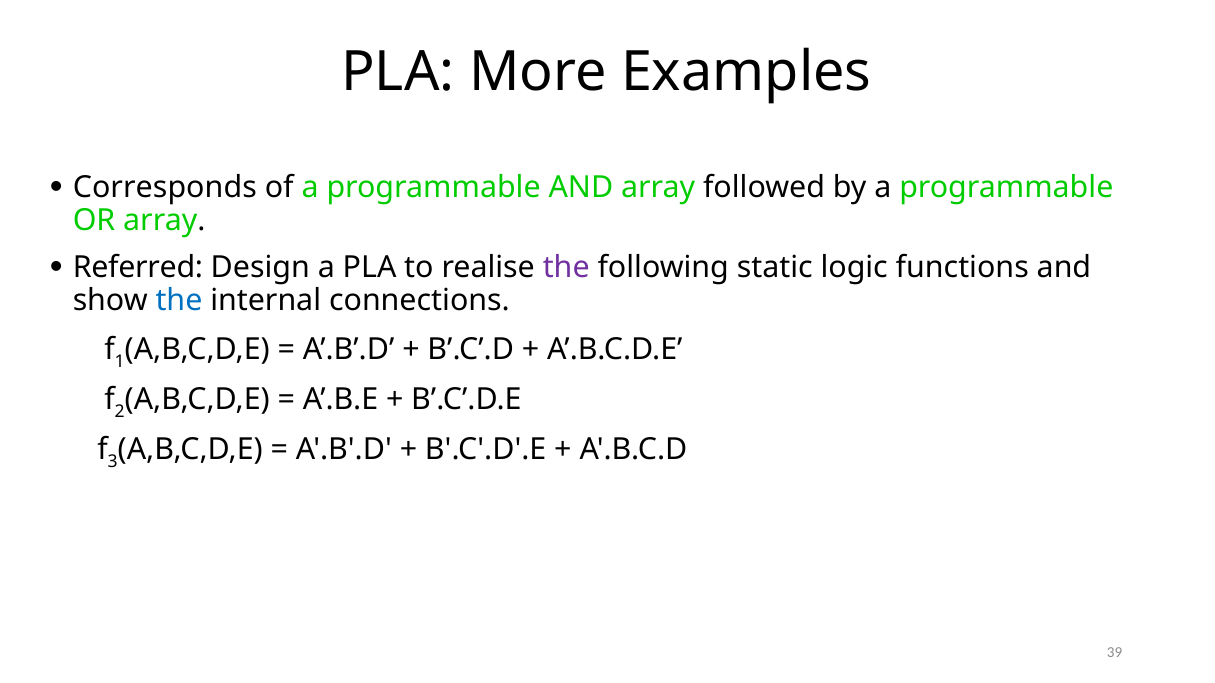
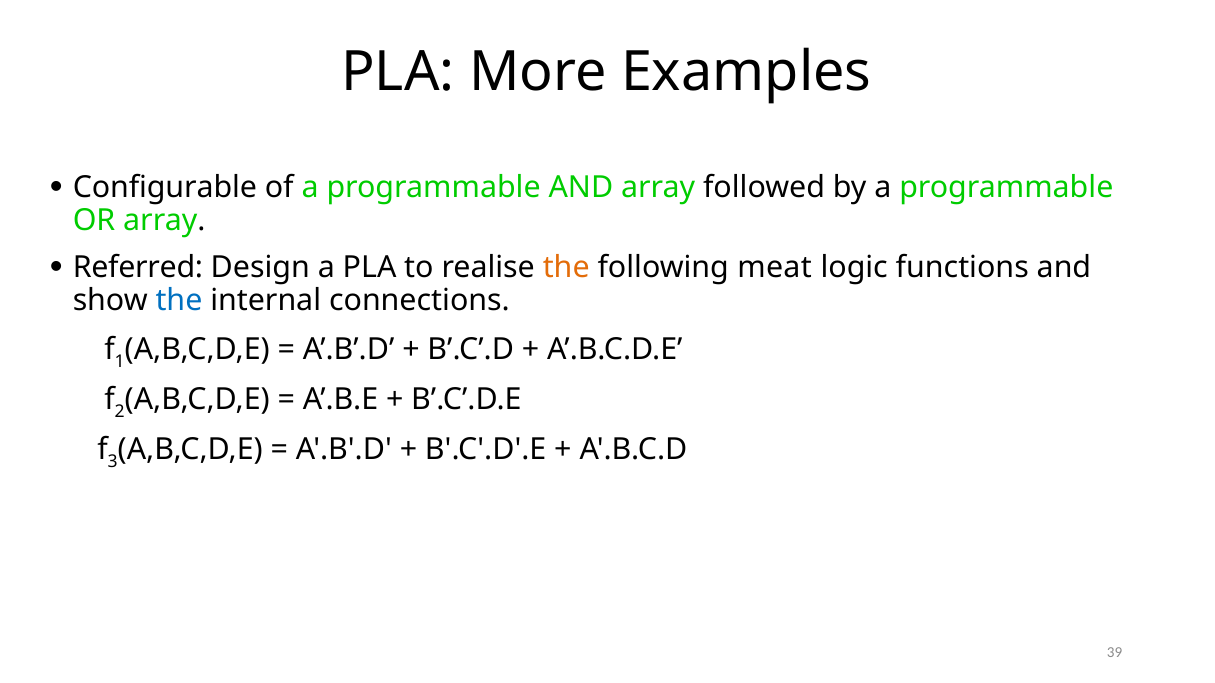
Corresponds: Corresponds -> Configurable
the at (566, 268) colour: purple -> orange
static: static -> meat
